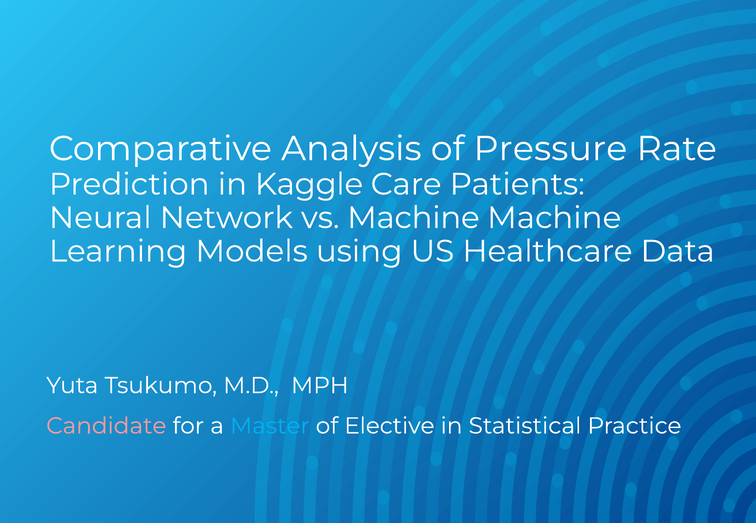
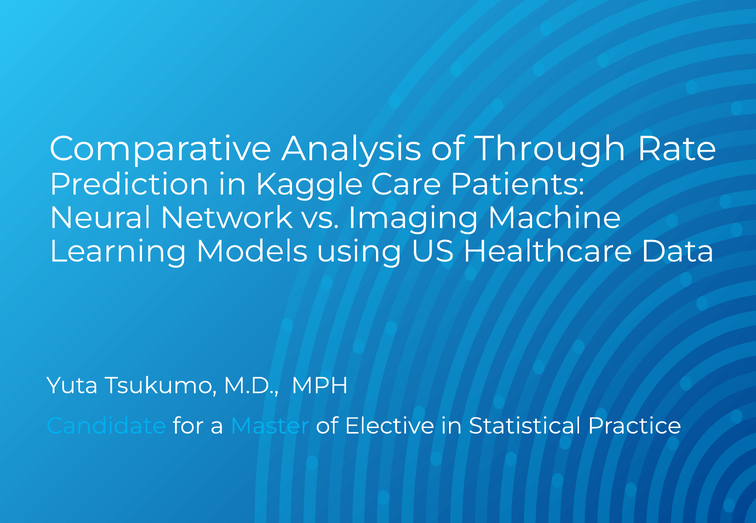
Pressure: Pressure -> Through
vs Machine: Machine -> Imaging
Candidate colour: pink -> light blue
